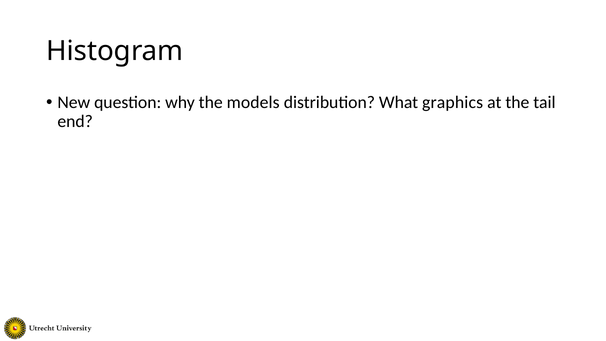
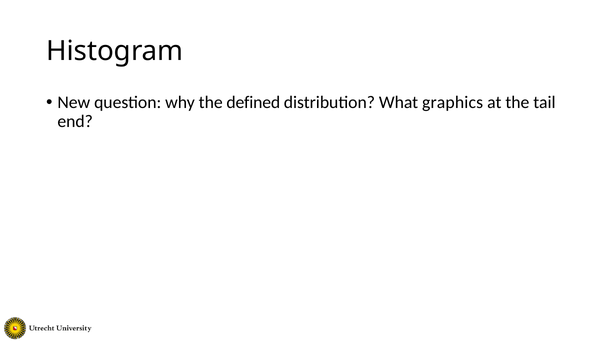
models: models -> defined
